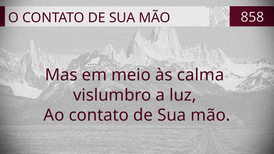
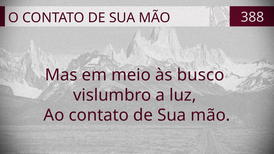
858: 858 -> 388
calma: calma -> busco
